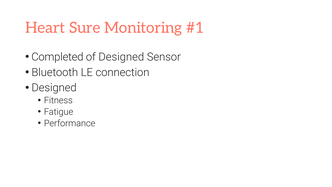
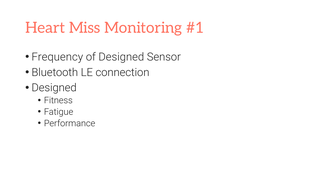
Sure: Sure -> Miss
Completed: Completed -> Frequency
